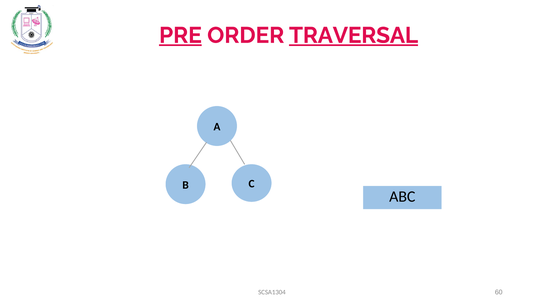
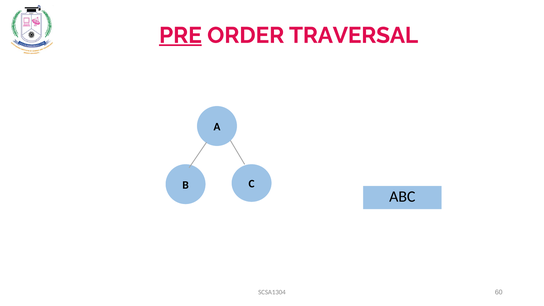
TRAVERSAL underline: present -> none
